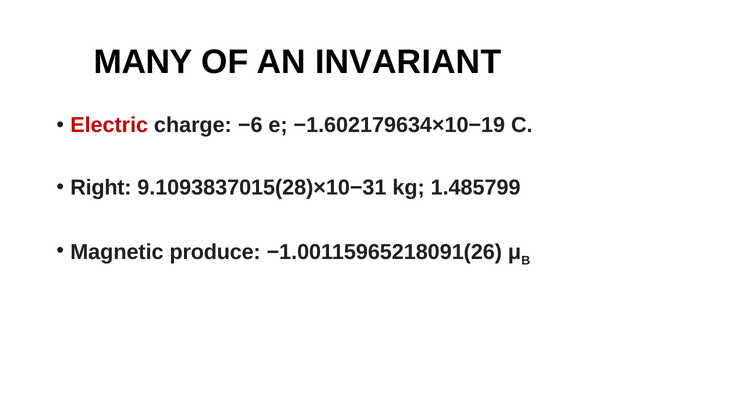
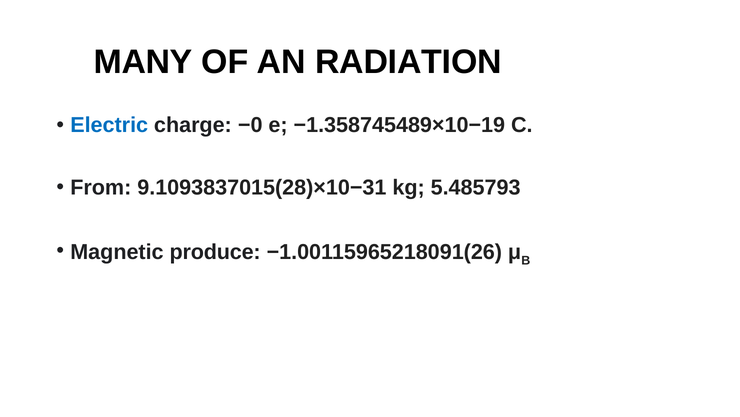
INVARIANT: INVARIANT -> RADIATION
Electric colour: red -> blue
−6: −6 -> −0
−1.602179634×10−19: −1.602179634×10−19 -> −1.358745489×10−19
Right: Right -> From
1.485799: 1.485799 -> 5.485793
